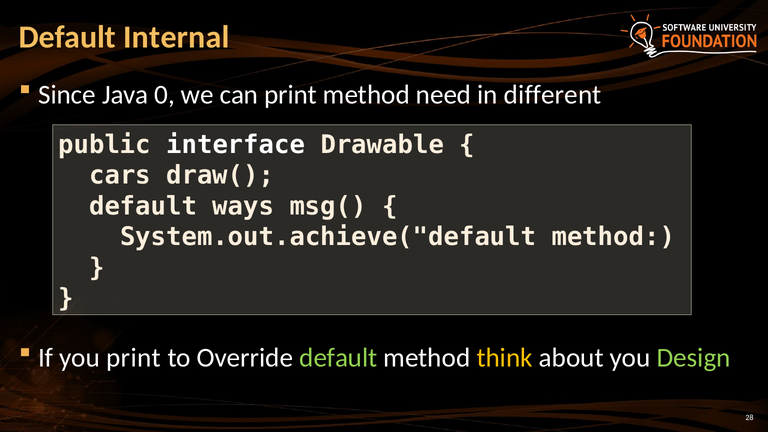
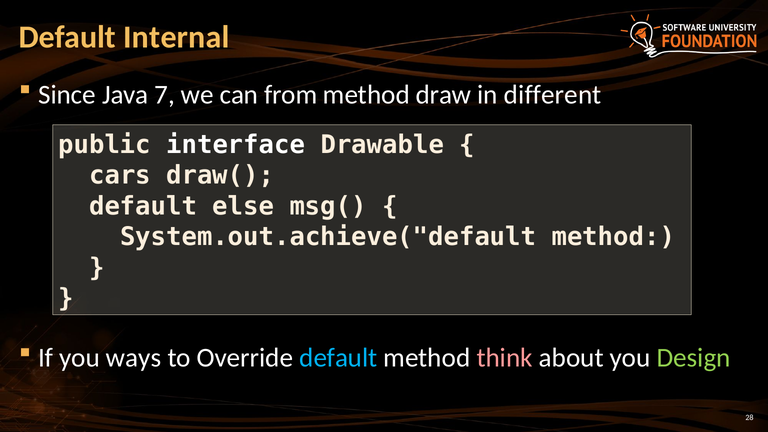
0: 0 -> 7
can print: print -> from
need: need -> draw
ways: ways -> else
you print: print -> ways
default at (338, 358) colour: light green -> light blue
think colour: yellow -> pink
